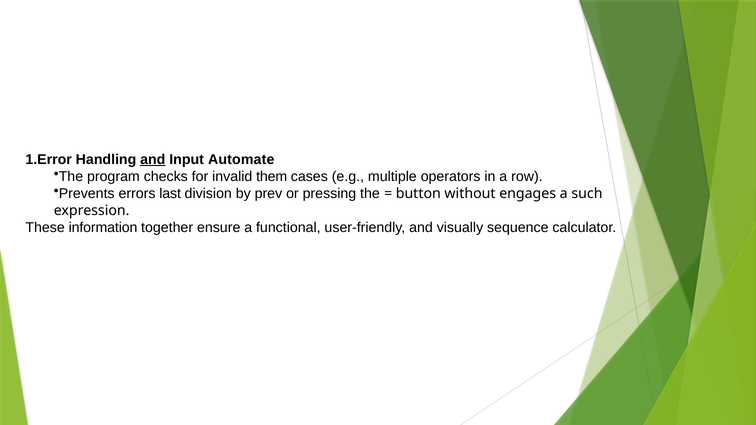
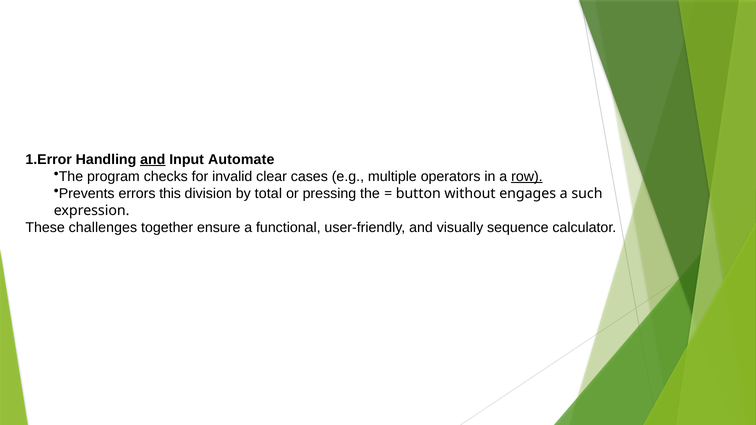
them: them -> clear
row underline: none -> present
last: last -> this
prev: prev -> total
information: information -> challenges
